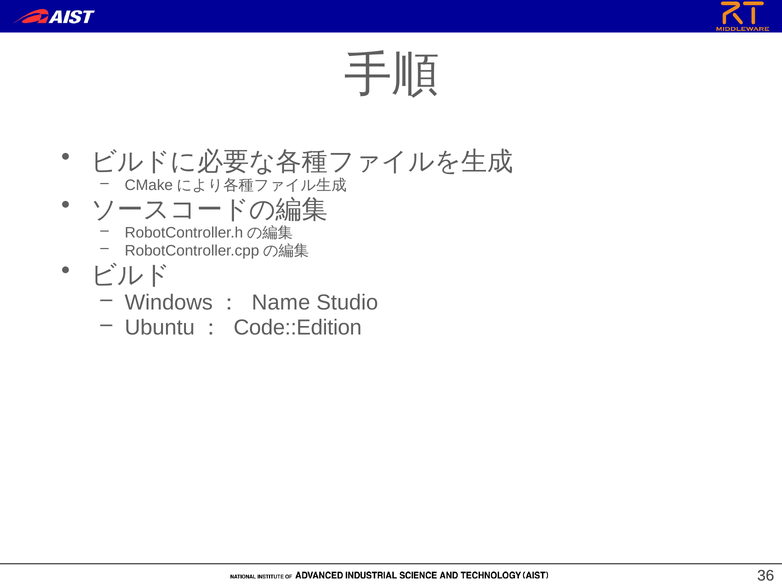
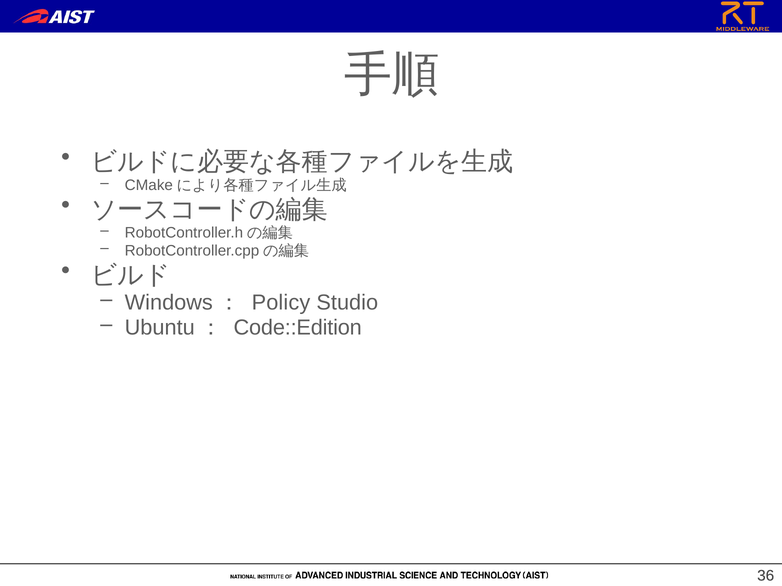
Name: Name -> Policy
